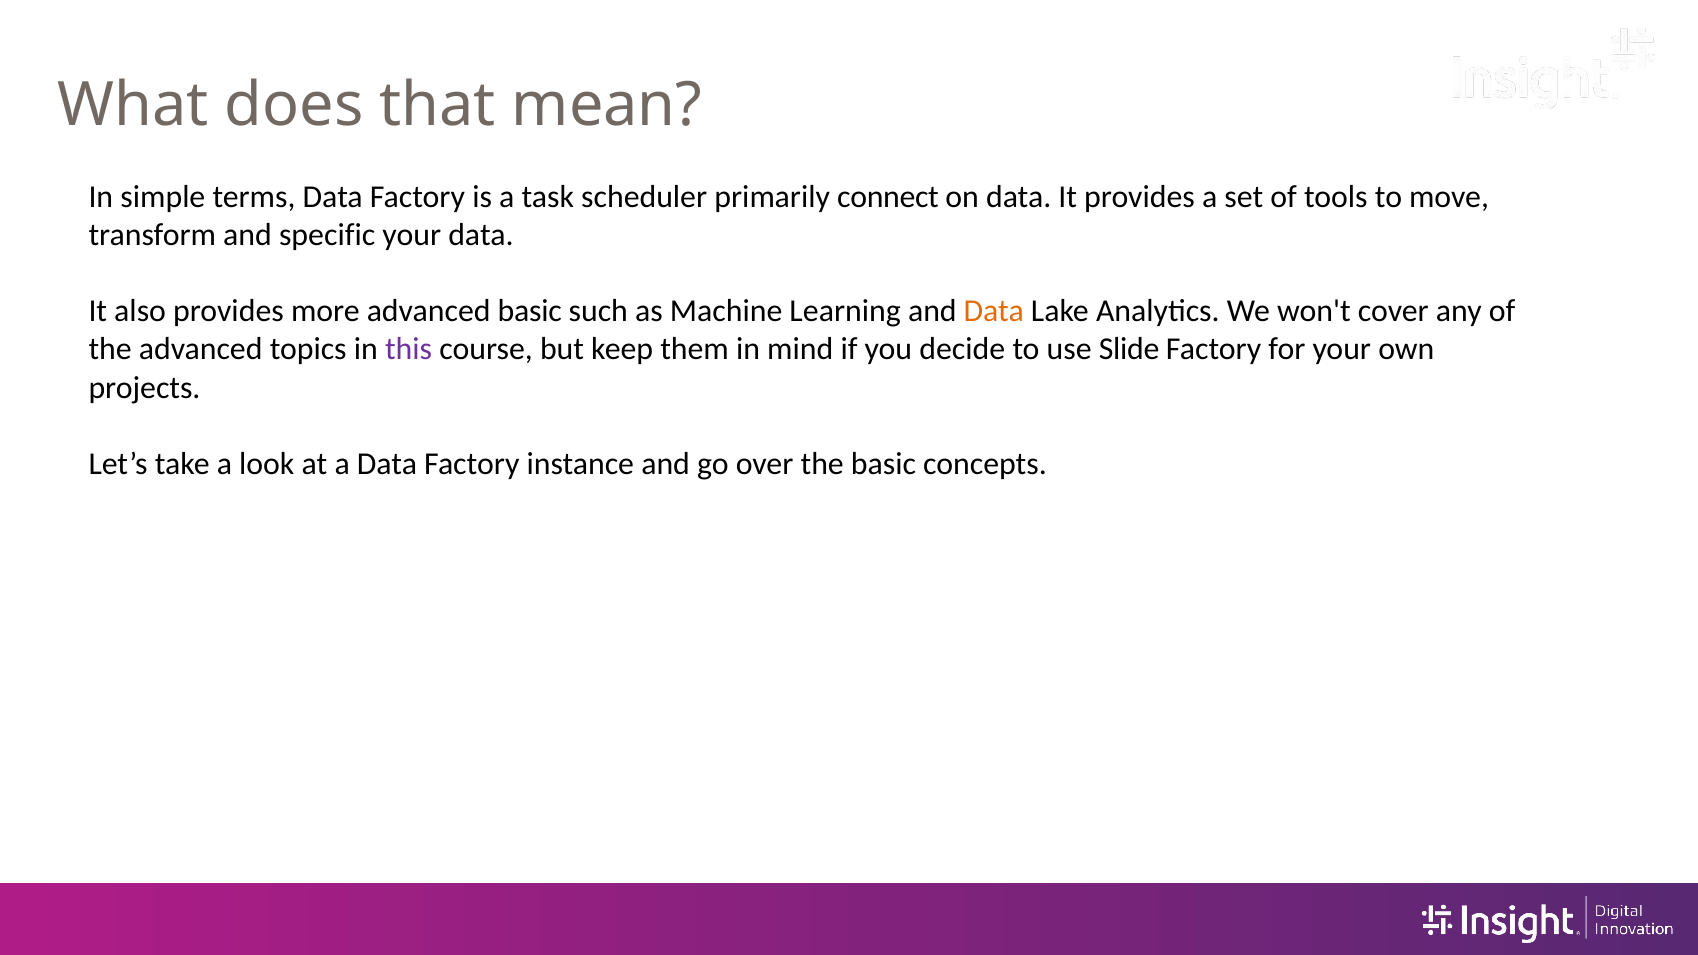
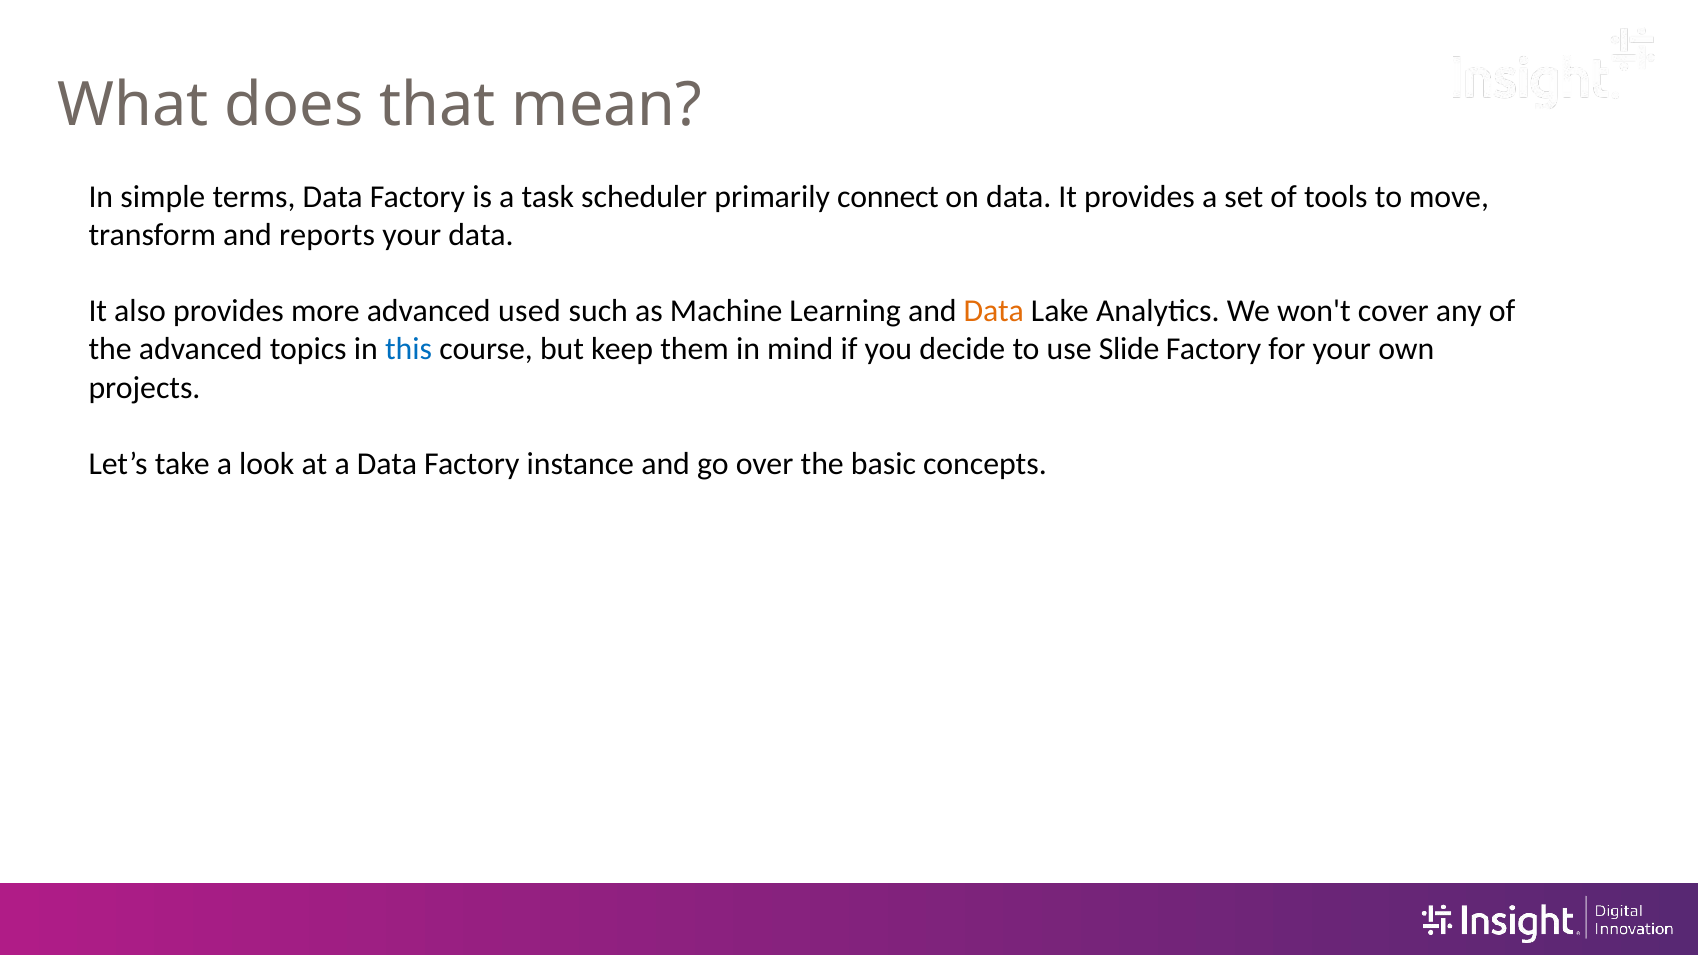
specific: specific -> reports
advanced basic: basic -> used
this colour: purple -> blue
